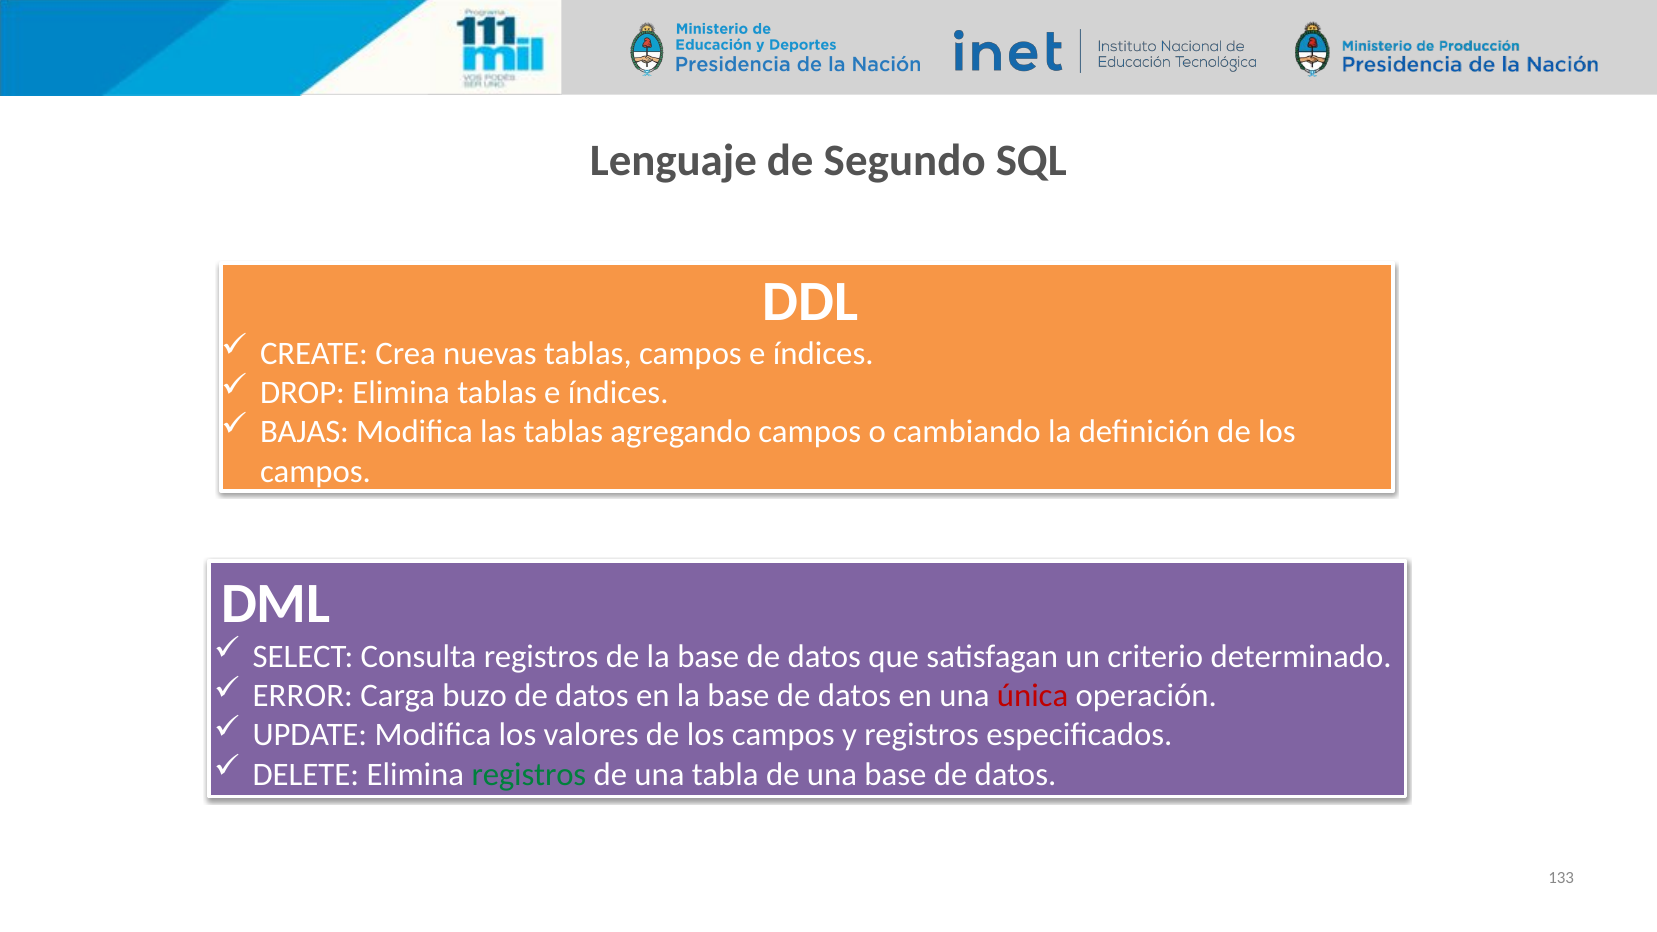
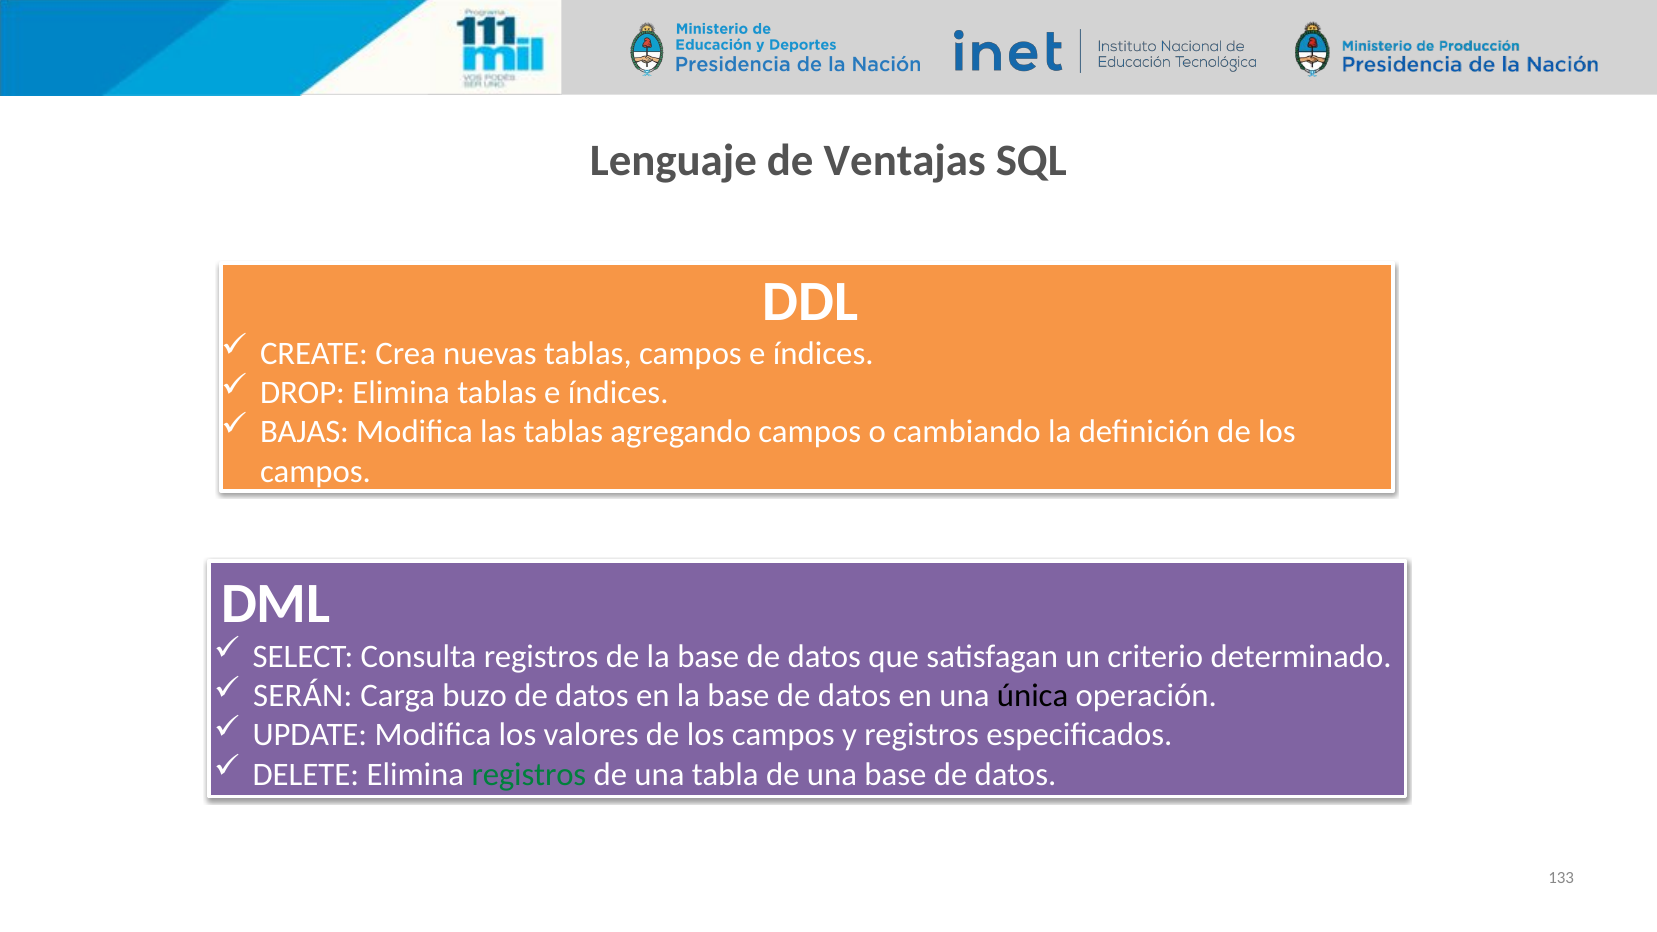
Segundo: Segundo -> Ventajas
ERROR: ERROR -> SERÁN
única colour: red -> black
